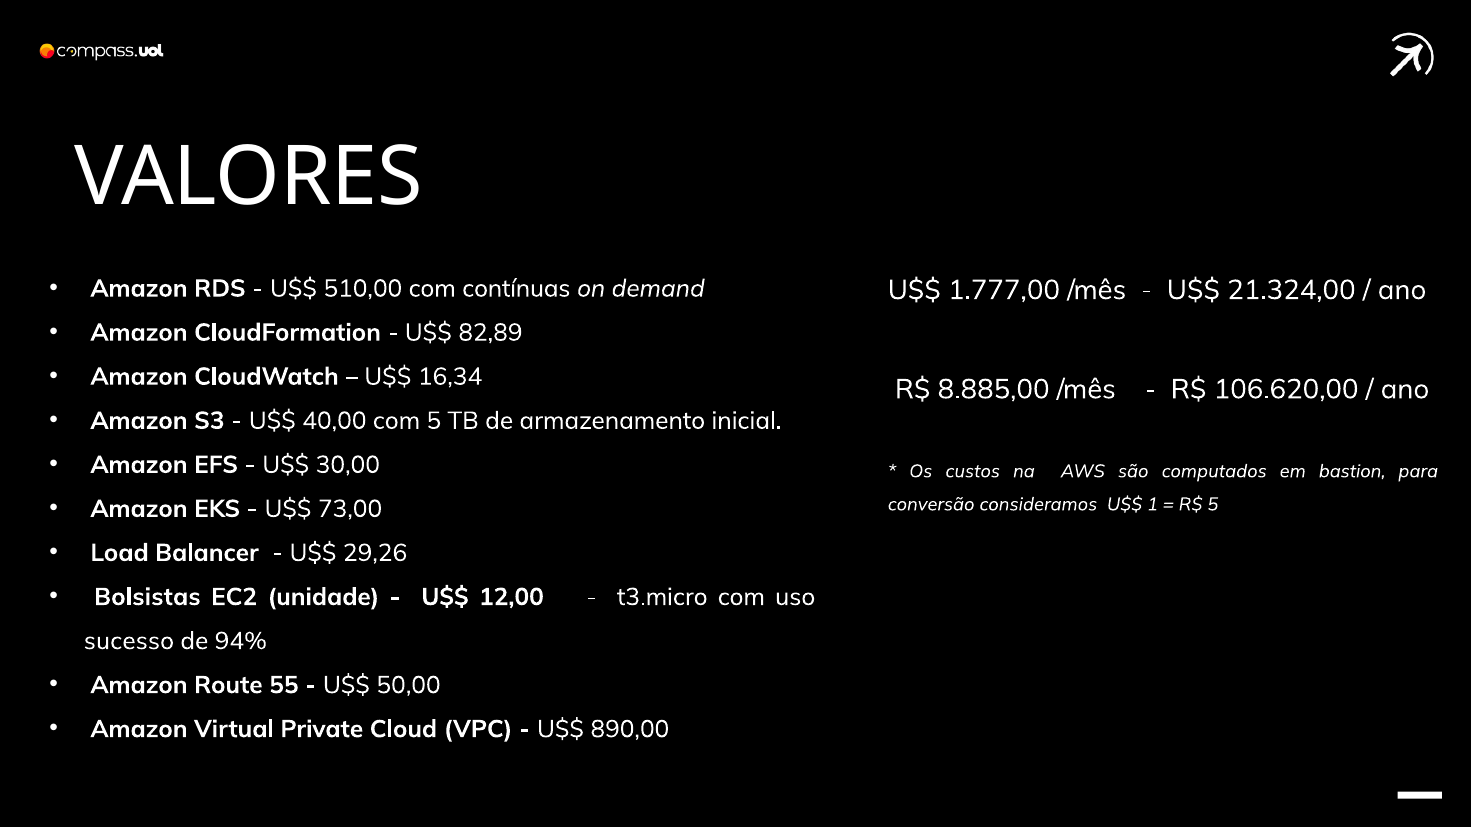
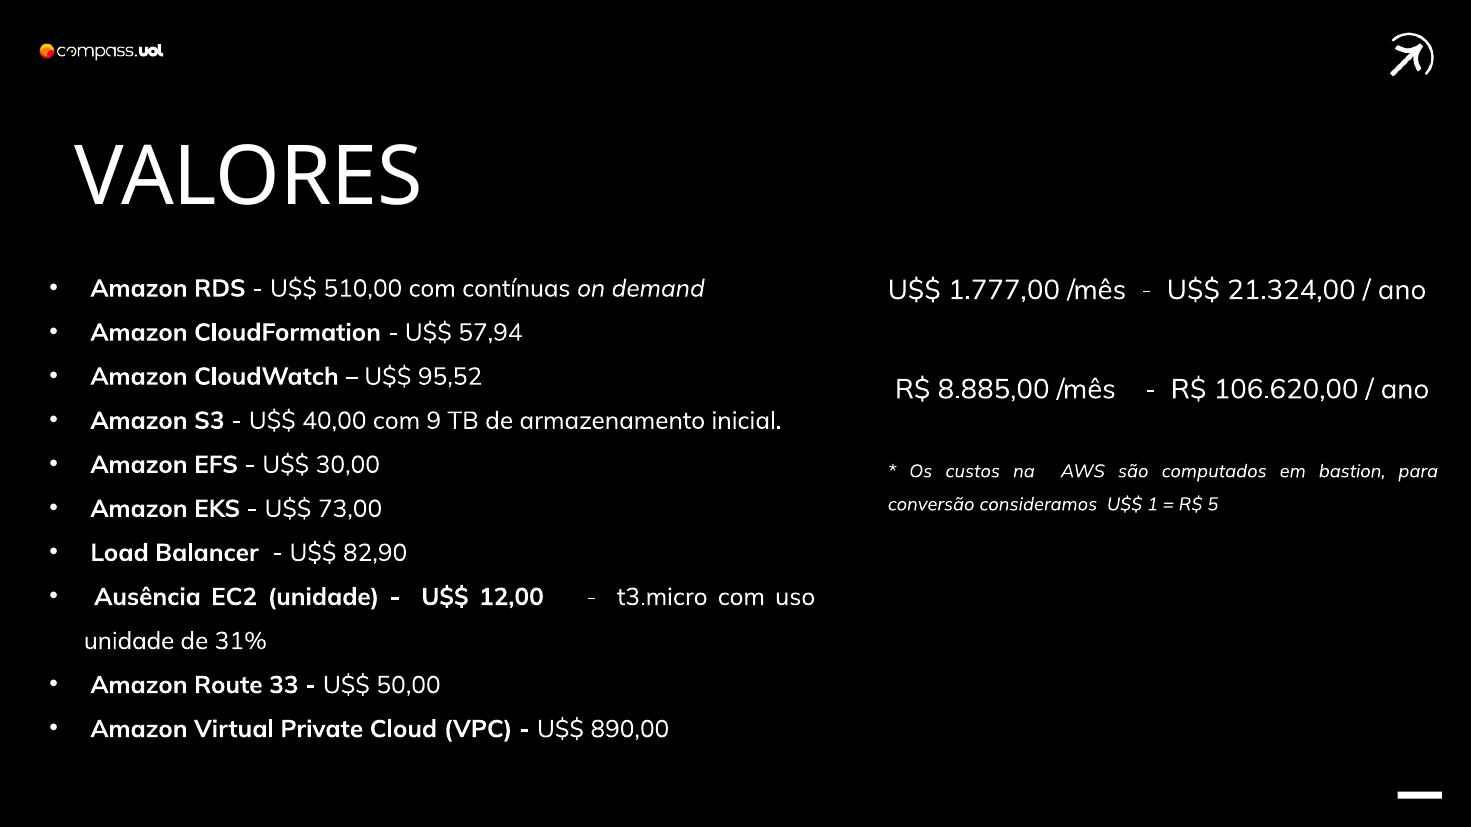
82,89: 82,89 -> 57,94
16,34: 16,34 -> 95,52
com 5: 5 -> 9
29,26: 29,26 -> 82,90
Bolsistas: Bolsistas -> Ausência
sucesso at (129, 641): sucesso -> unidade
94%: 94% -> 31%
55: 55 -> 33
